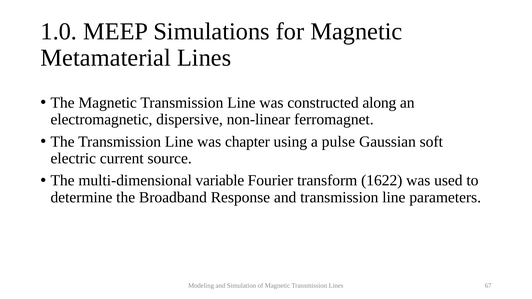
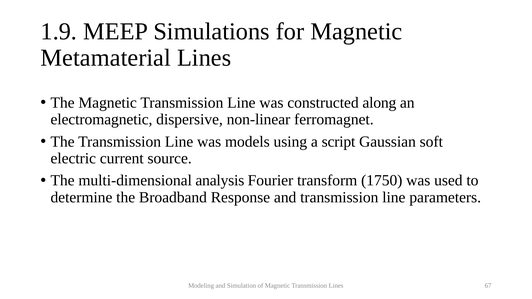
1.0: 1.0 -> 1.9
chapter: chapter -> models
pulse: pulse -> script
variable: variable -> analysis
1622: 1622 -> 1750
